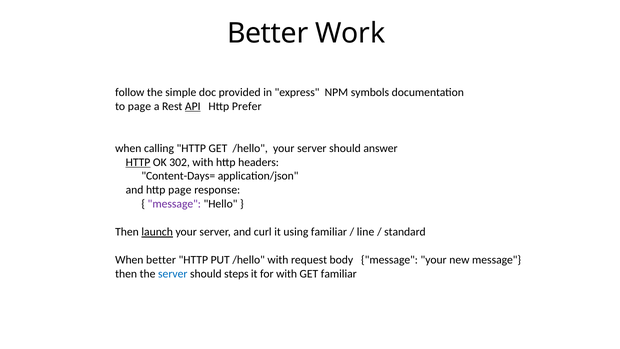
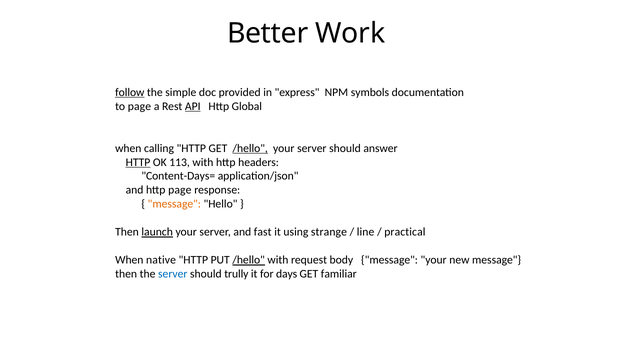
follow underline: none -> present
Prefer: Prefer -> Global
/hello at (250, 148) underline: none -> present
302: 302 -> 113
message at (174, 204) colour: purple -> orange
curl: curl -> fast
using familiar: familiar -> strange
standard: standard -> practical
When better: better -> native
/hello at (249, 260) underline: none -> present
steps: steps -> trully
for with: with -> days
